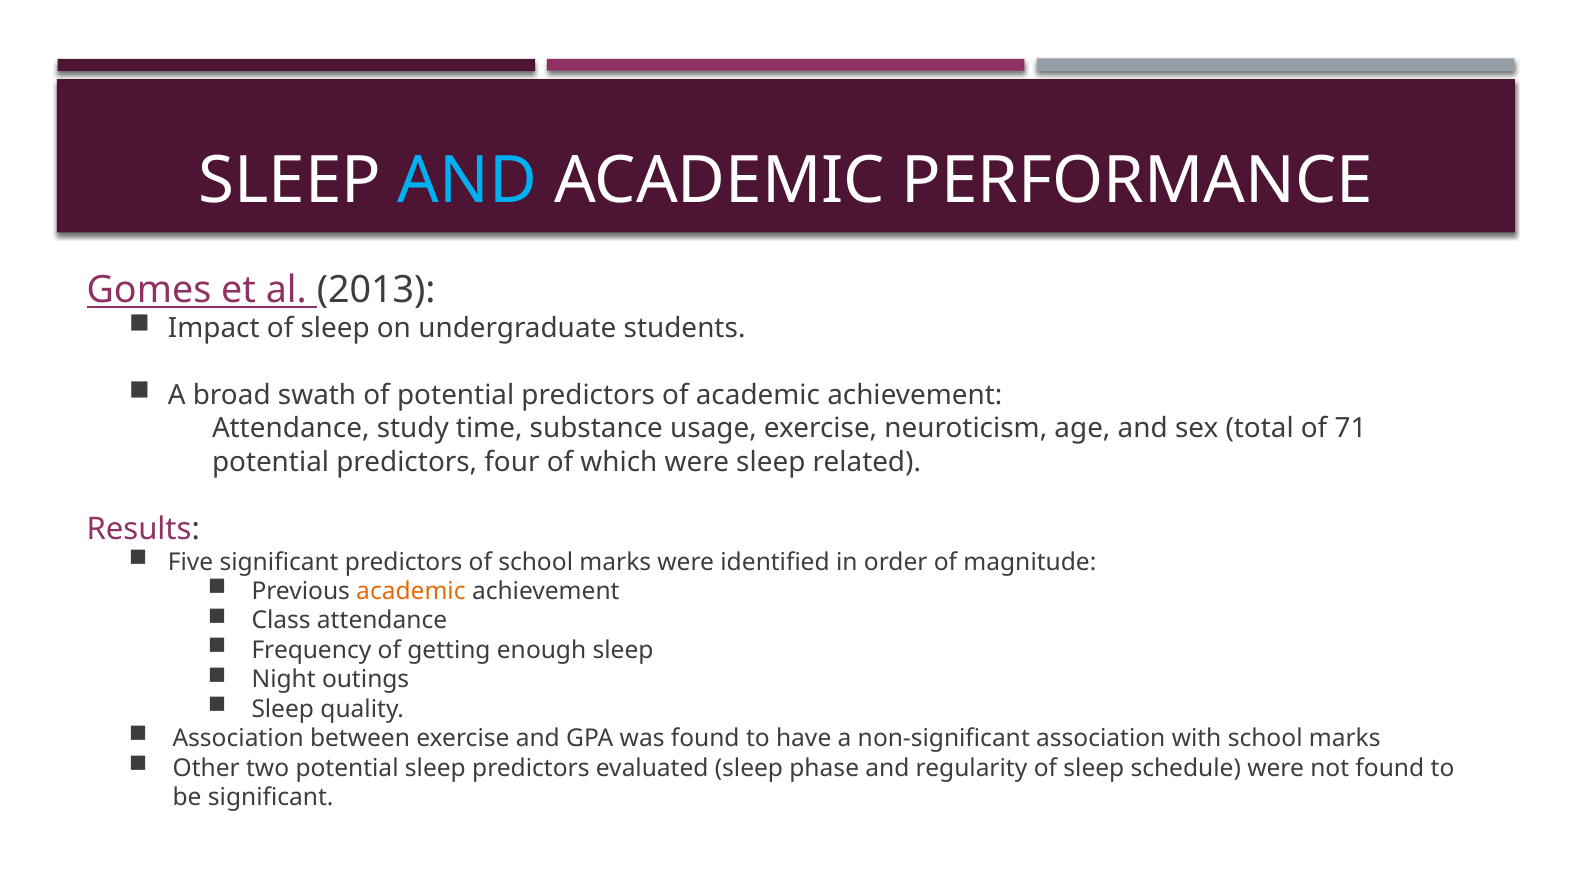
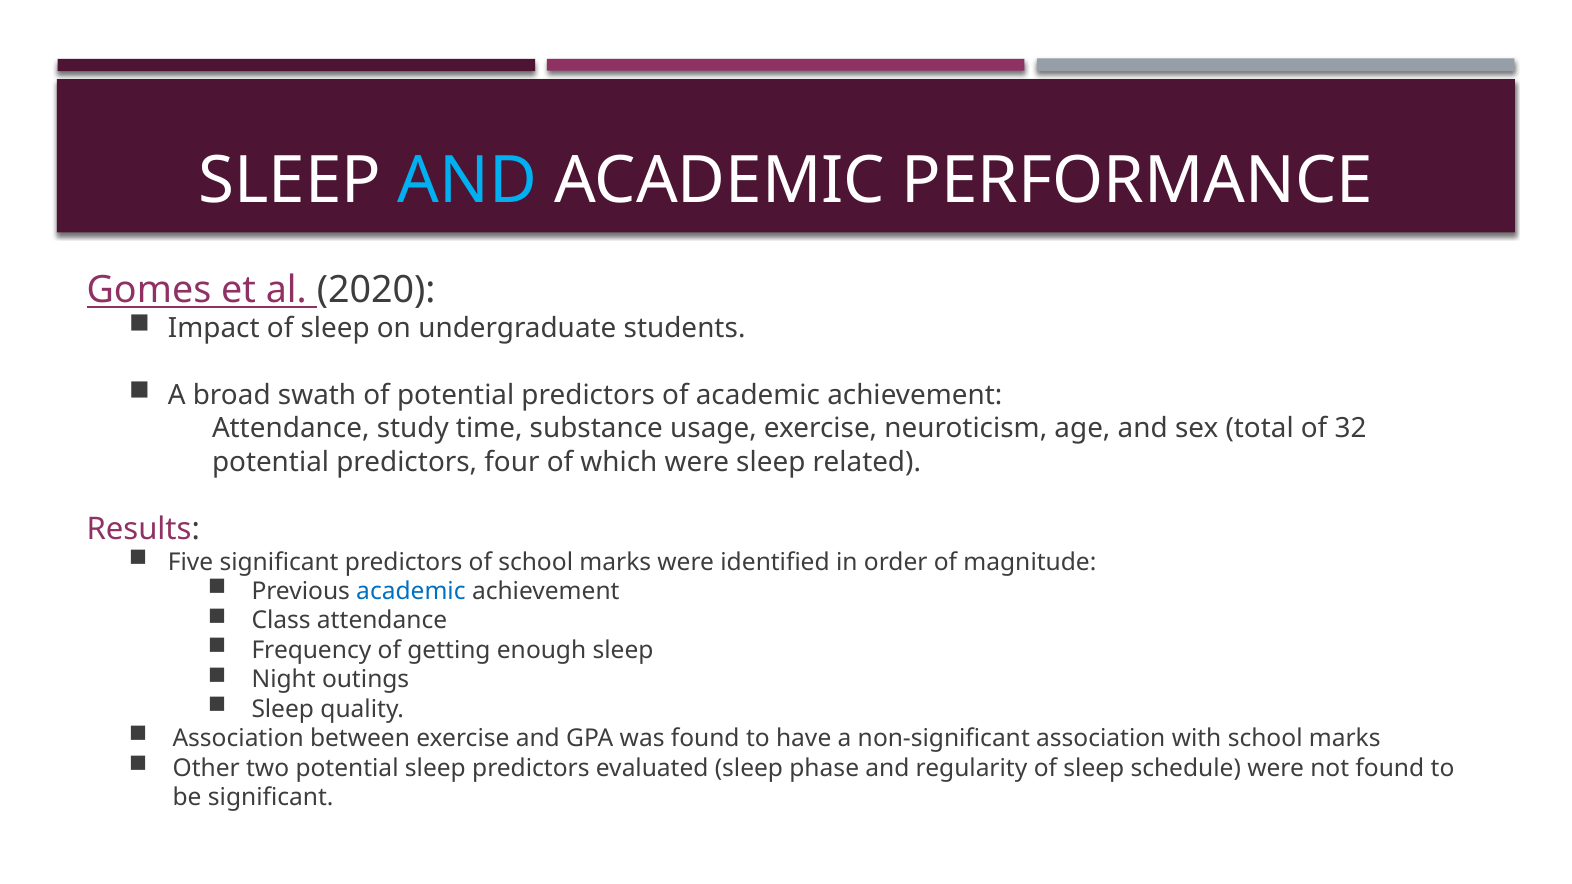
2013: 2013 -> 2020
71: 71 -> 32
academic at (411, 592) colour: orange -> blue
